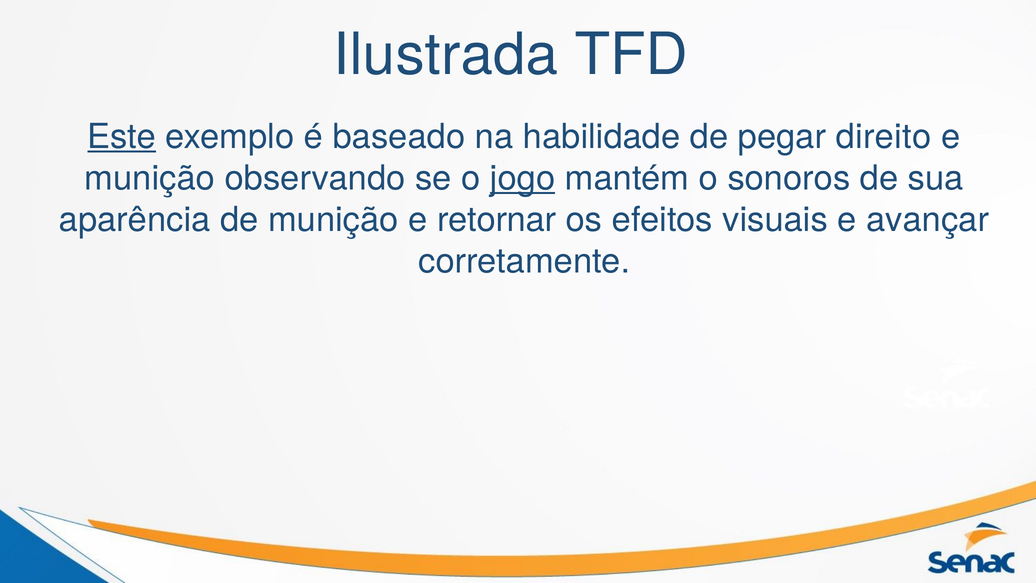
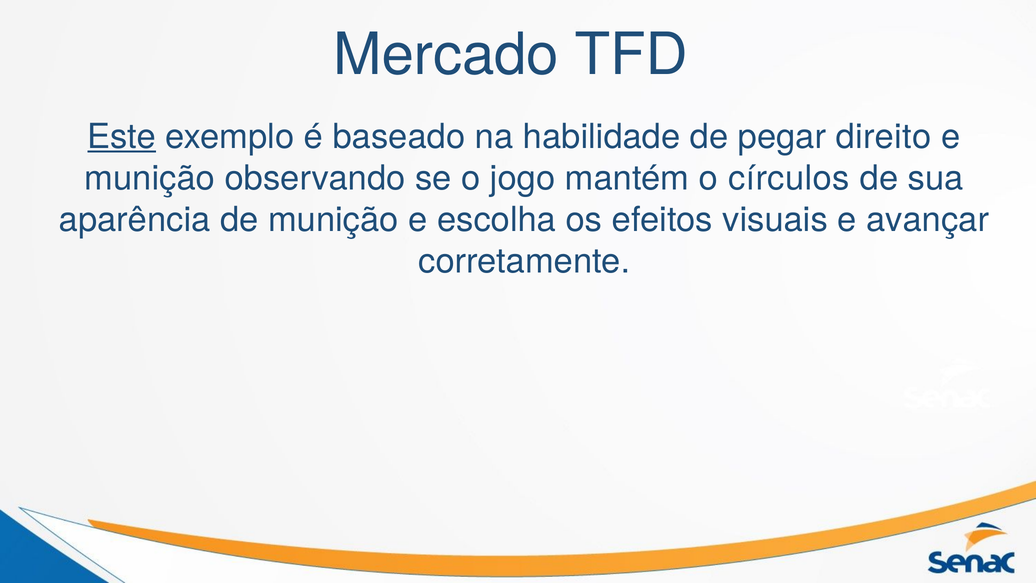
Ilustrada: Ilustrada -> Mercado
jogo underline: present -> none
sonoros: sonoros -> círculos
retornar: retornar -> escolha
